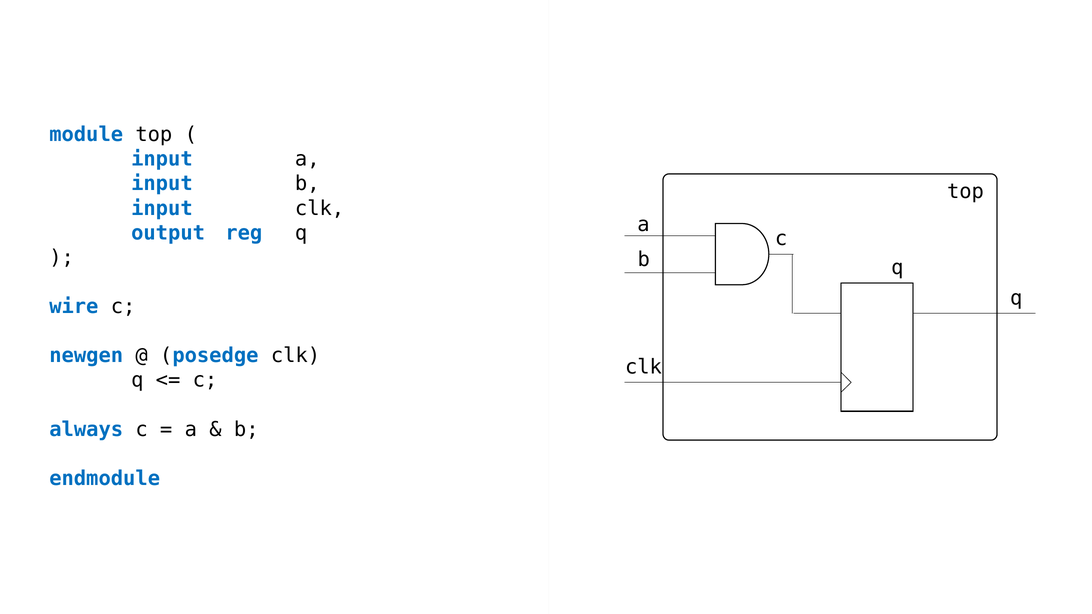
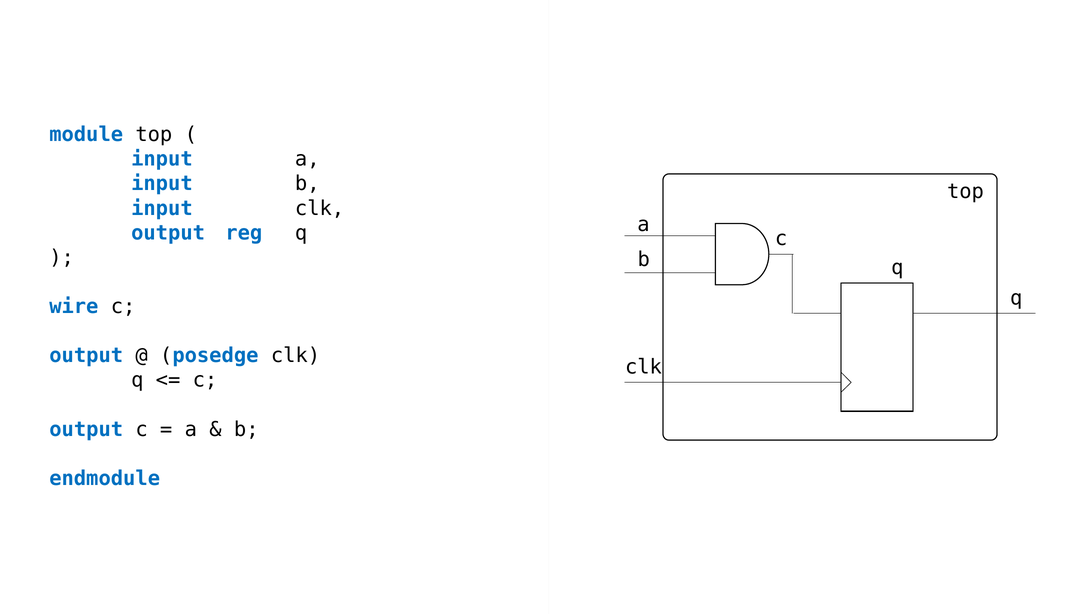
newgen at (86, 356): newgen -> output
always at (86, 429): always -> output
